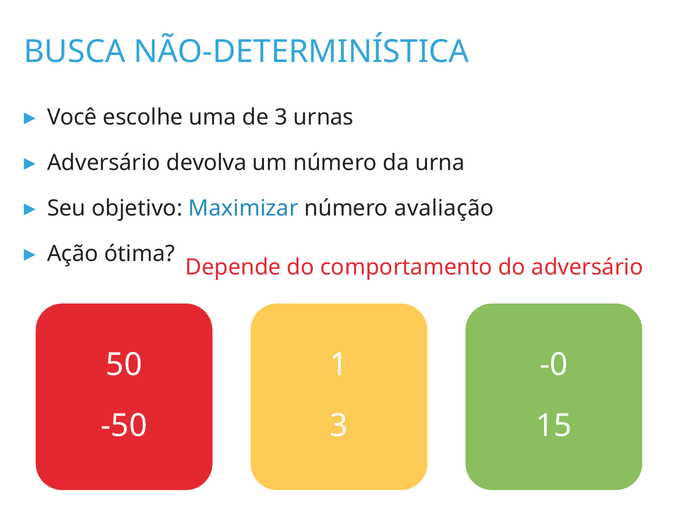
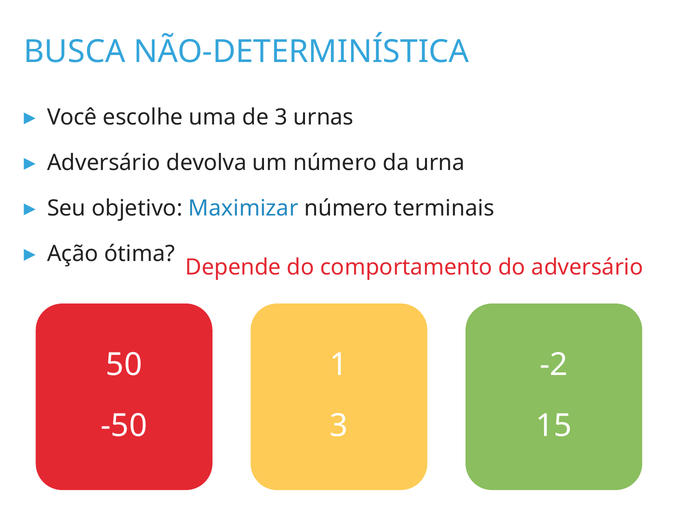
avaliação: avaliação -> terminais
-0: -0 -> -2
